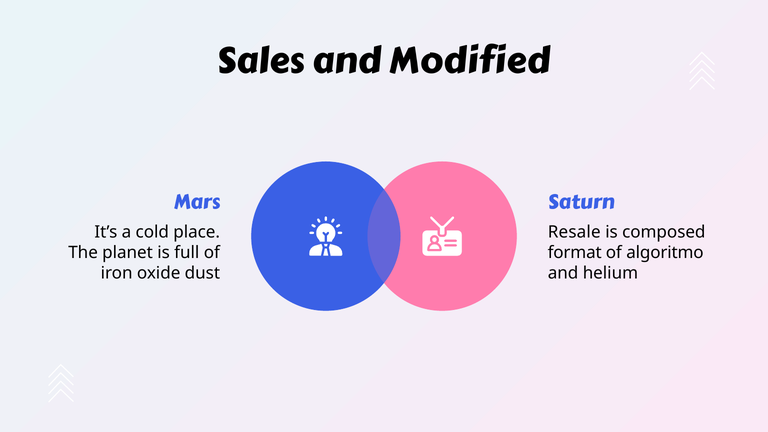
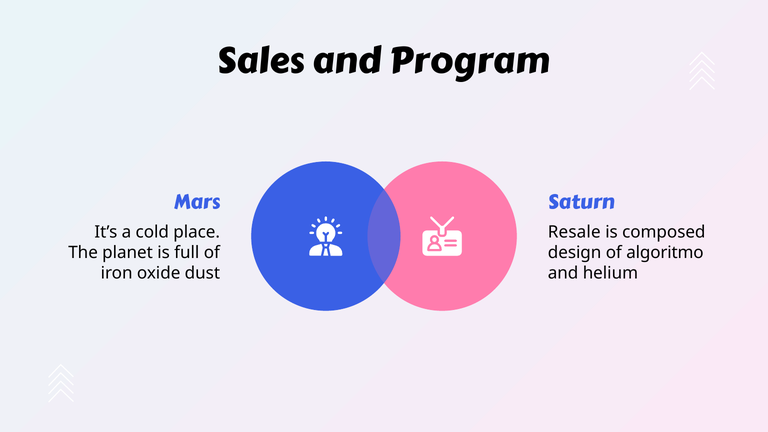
Modified: Modified -> Program
format: format -> design
